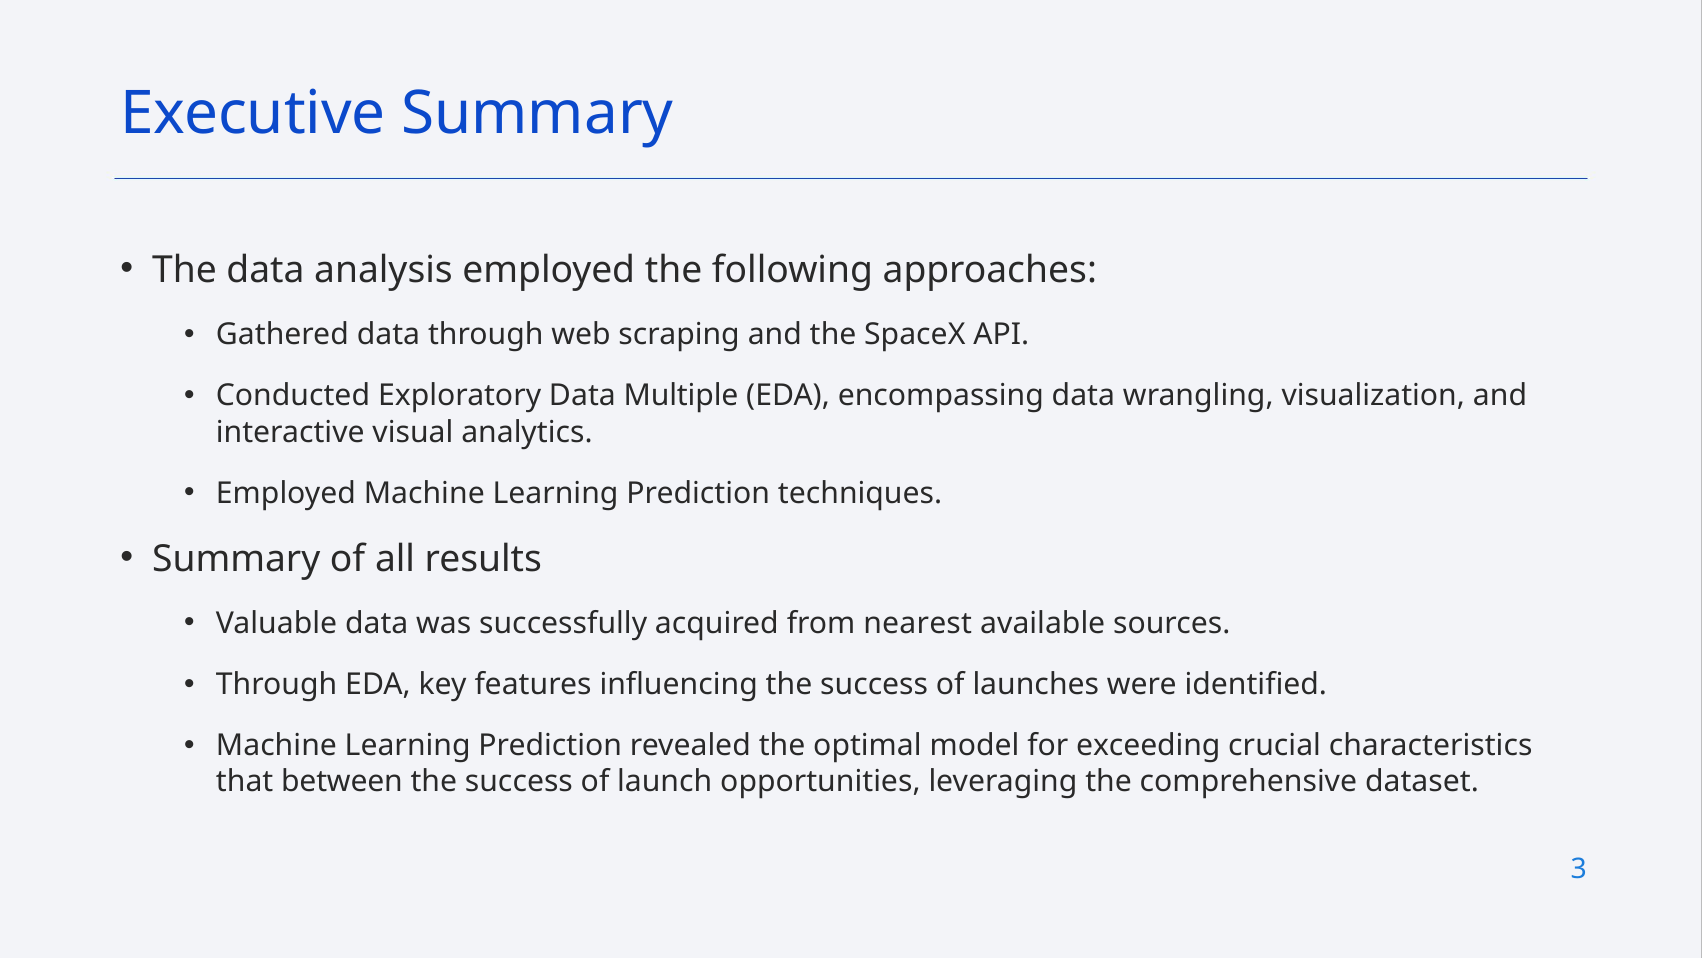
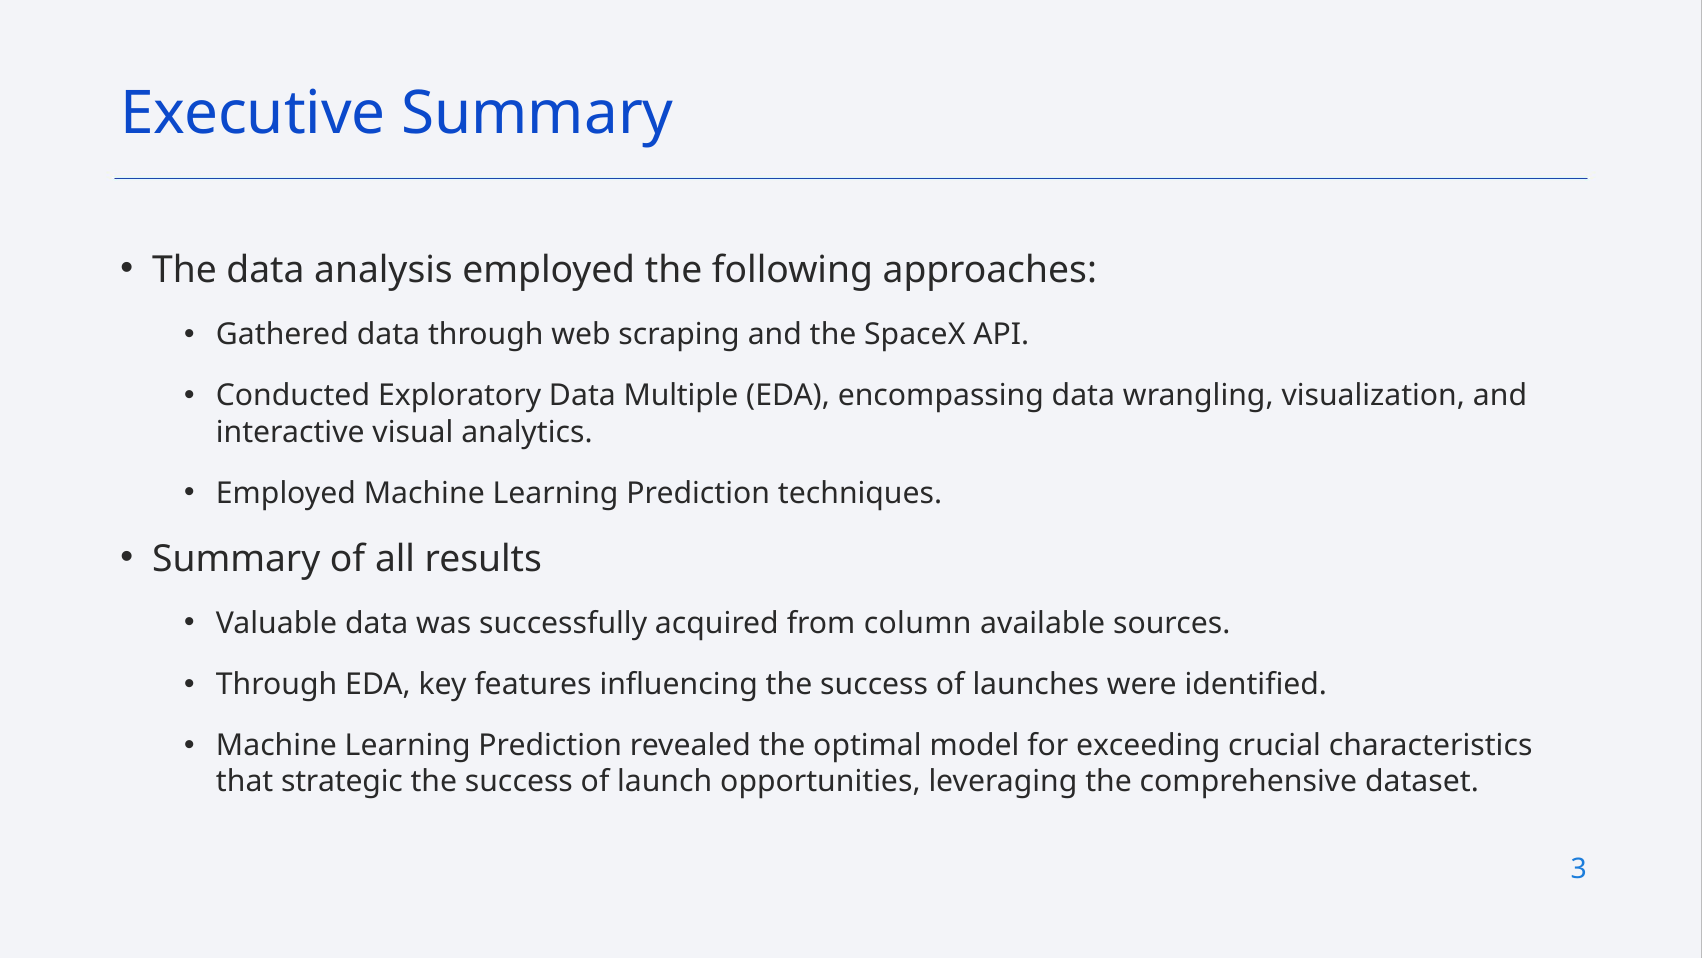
nearest: nearest -> column
between: between -> strategic
